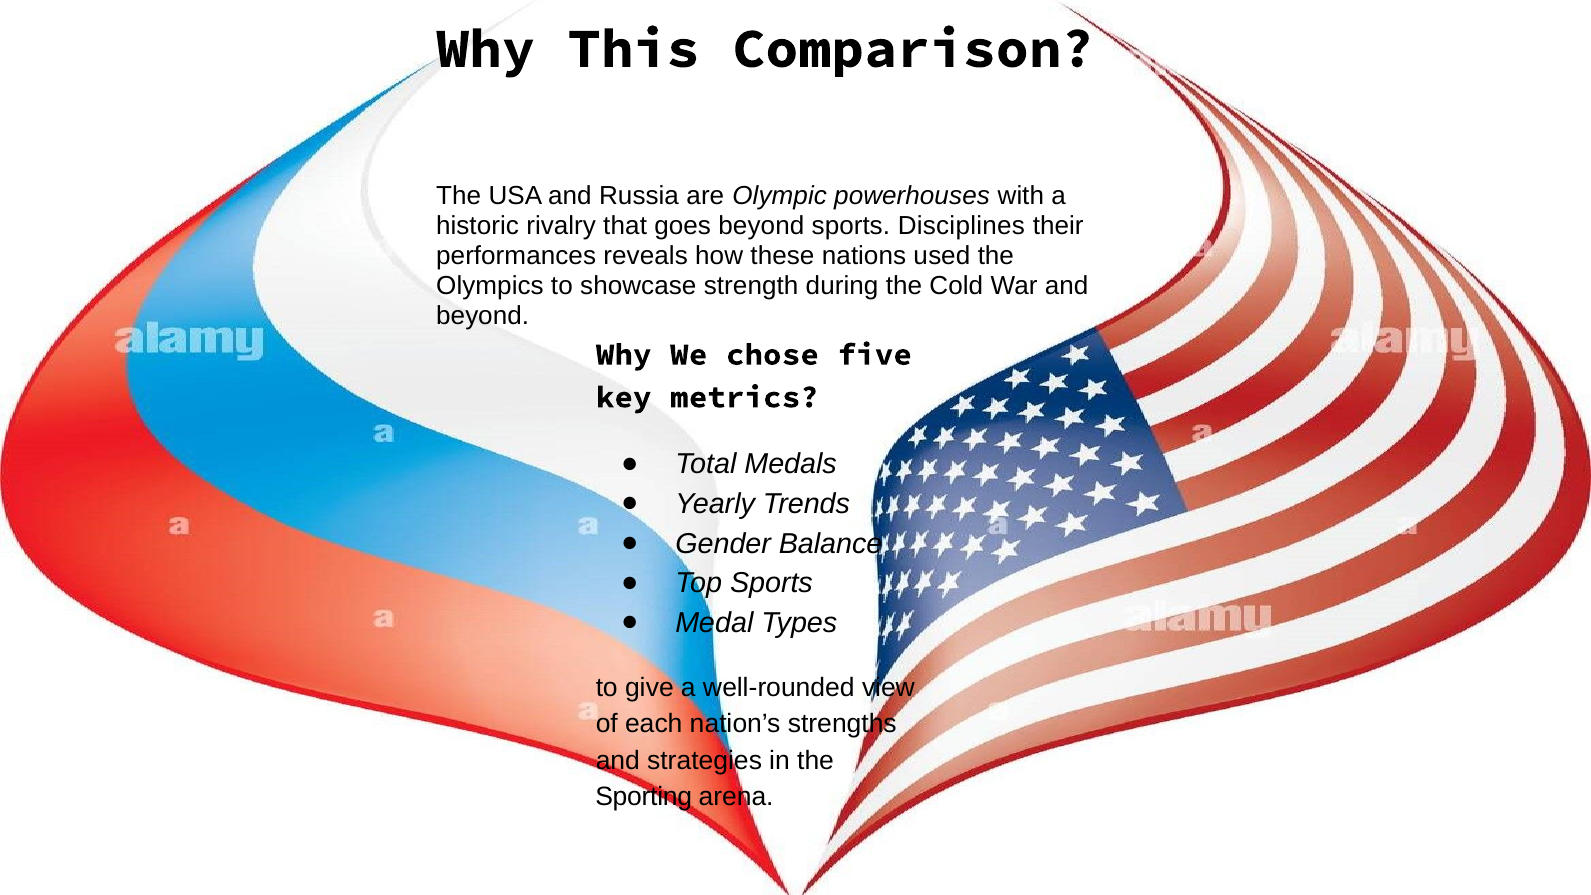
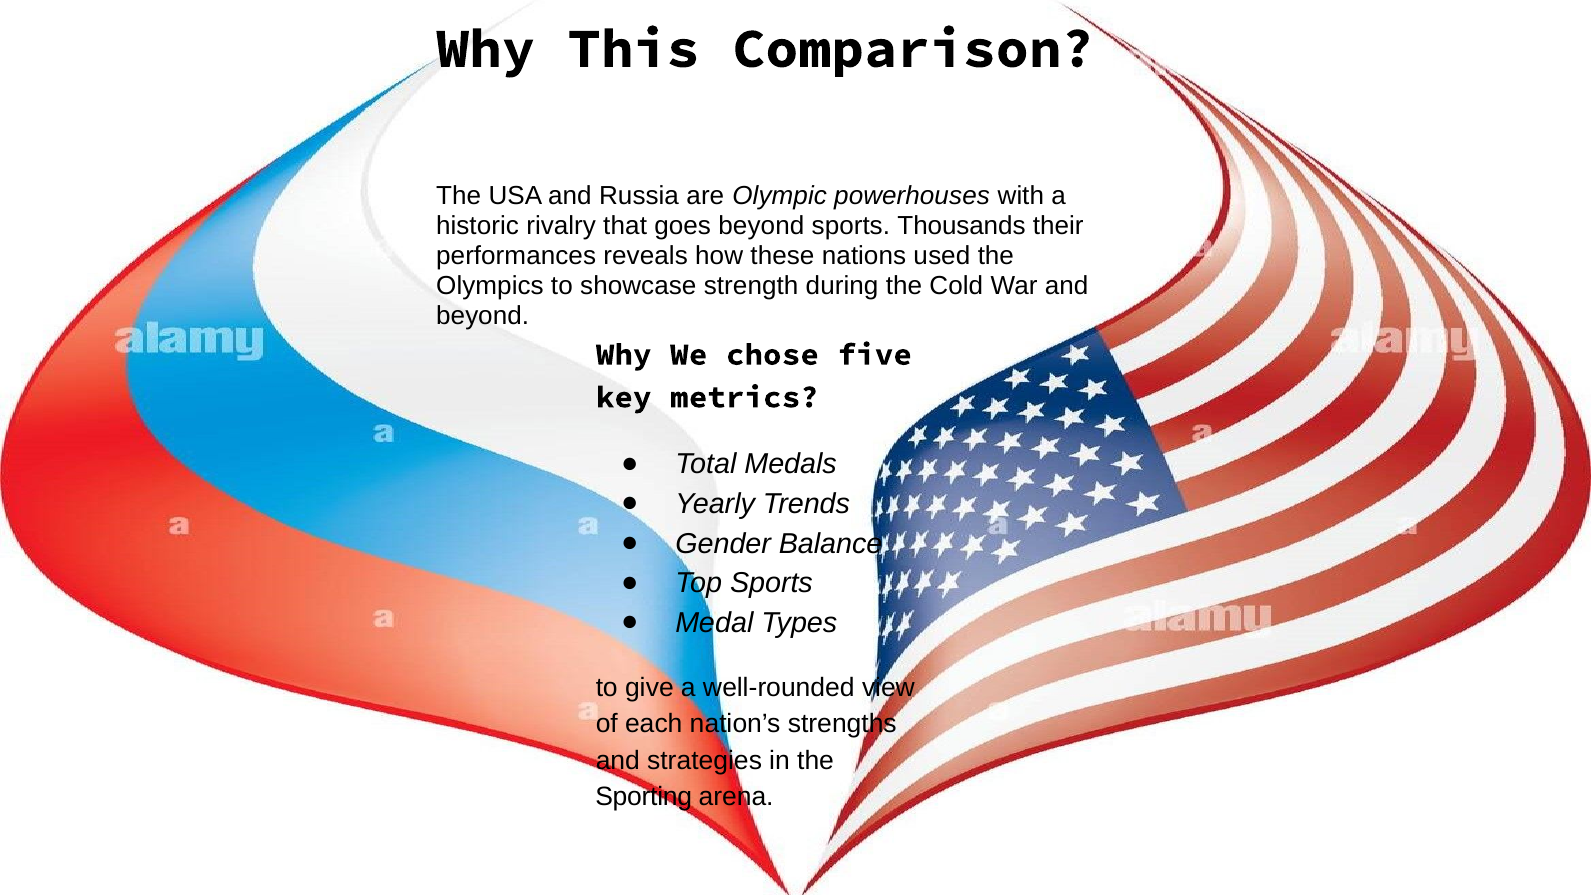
Disciplines: Disciplines -> Thousands
